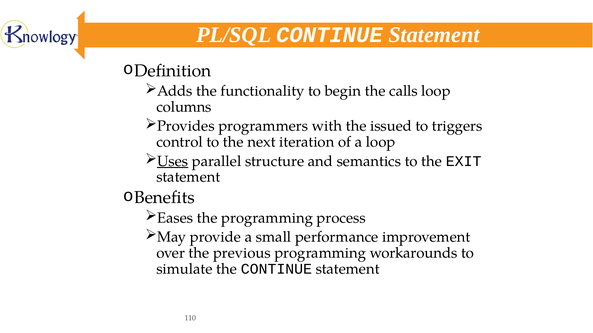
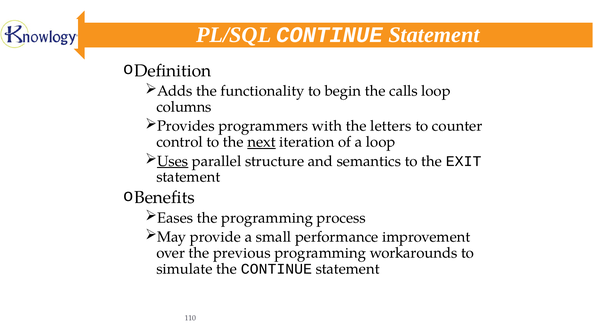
issued: issued -> letters
triggers: triggers -> counter
next underline: none -> present
